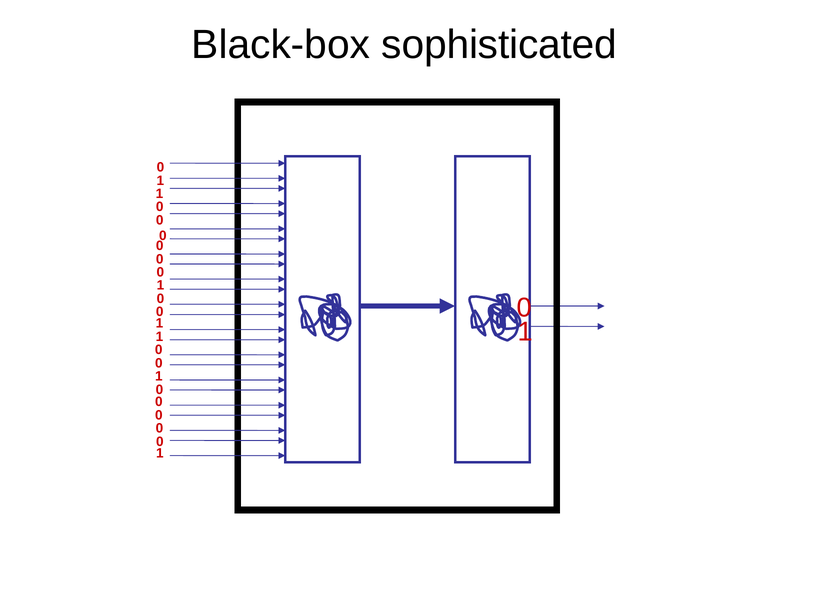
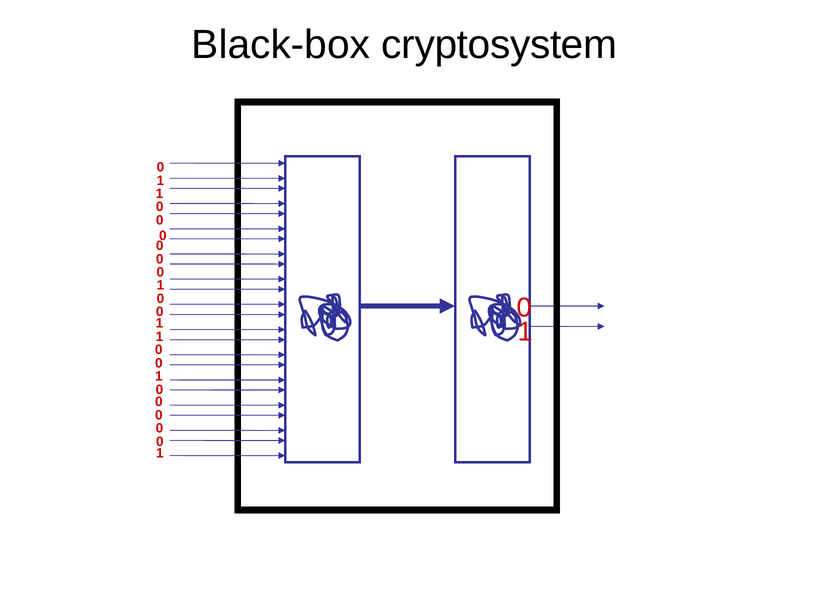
sophisticated: sophisticated -> cryptosystem
